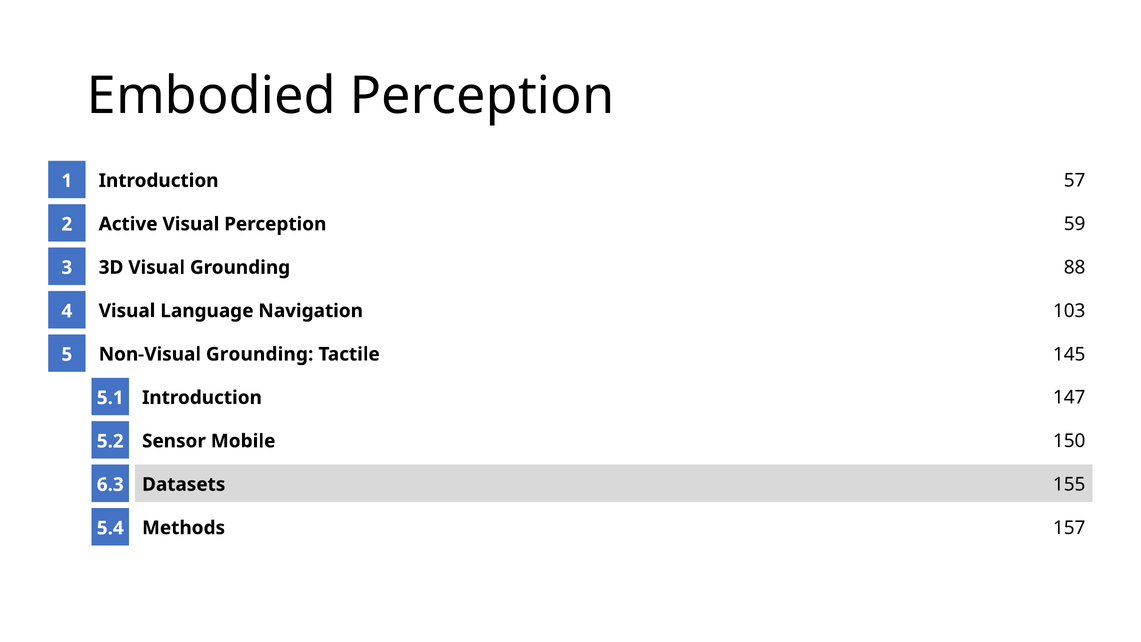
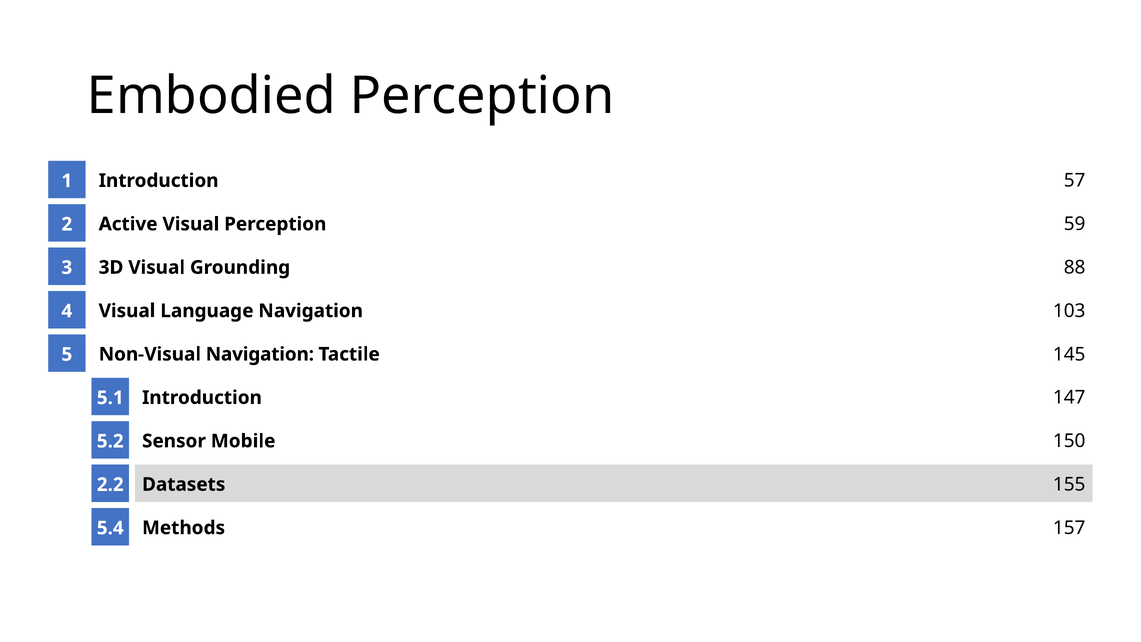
Non-Visual Grounding: Grounding -> Navigation
6.3: 6.3 -> 2.2
